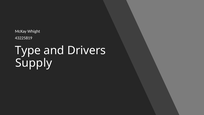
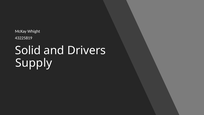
Type: Type -> Solid
